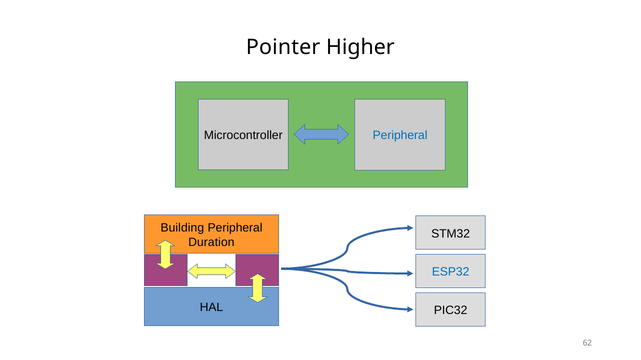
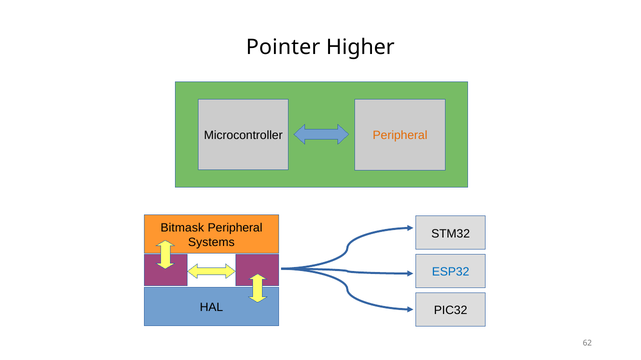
Peripheral at (400, 136) colour: blue -> orange
Building: Building -> Bitmask
Duration: Duration -> Systems
